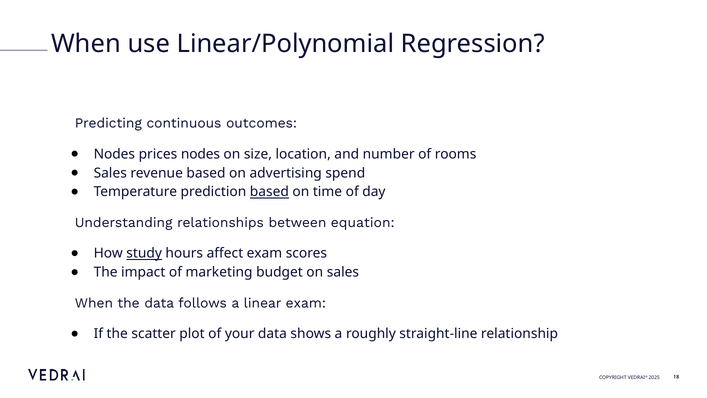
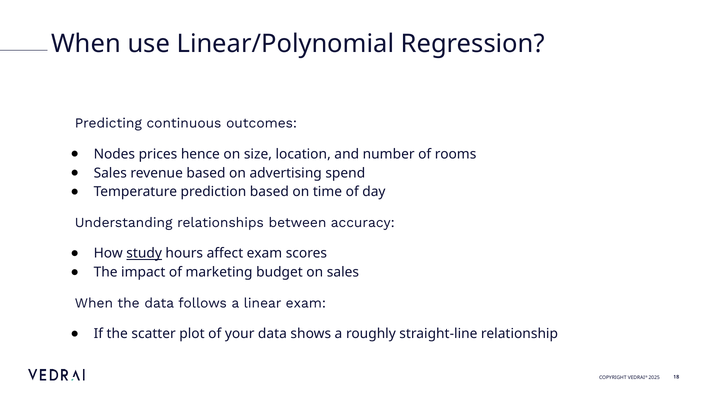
prices nodes: nodes -> hence
based at (269, 192) underline: present -> none
equation: equation -> accuracy
